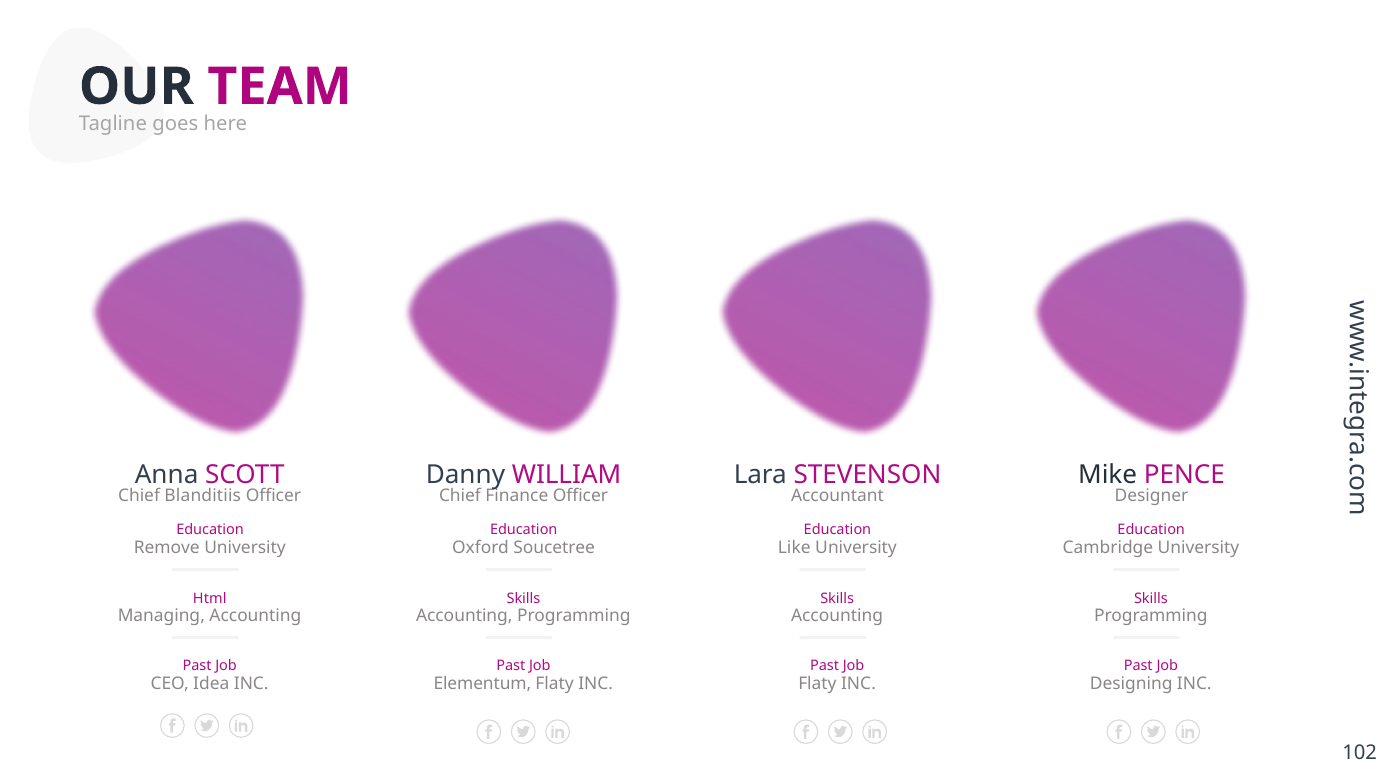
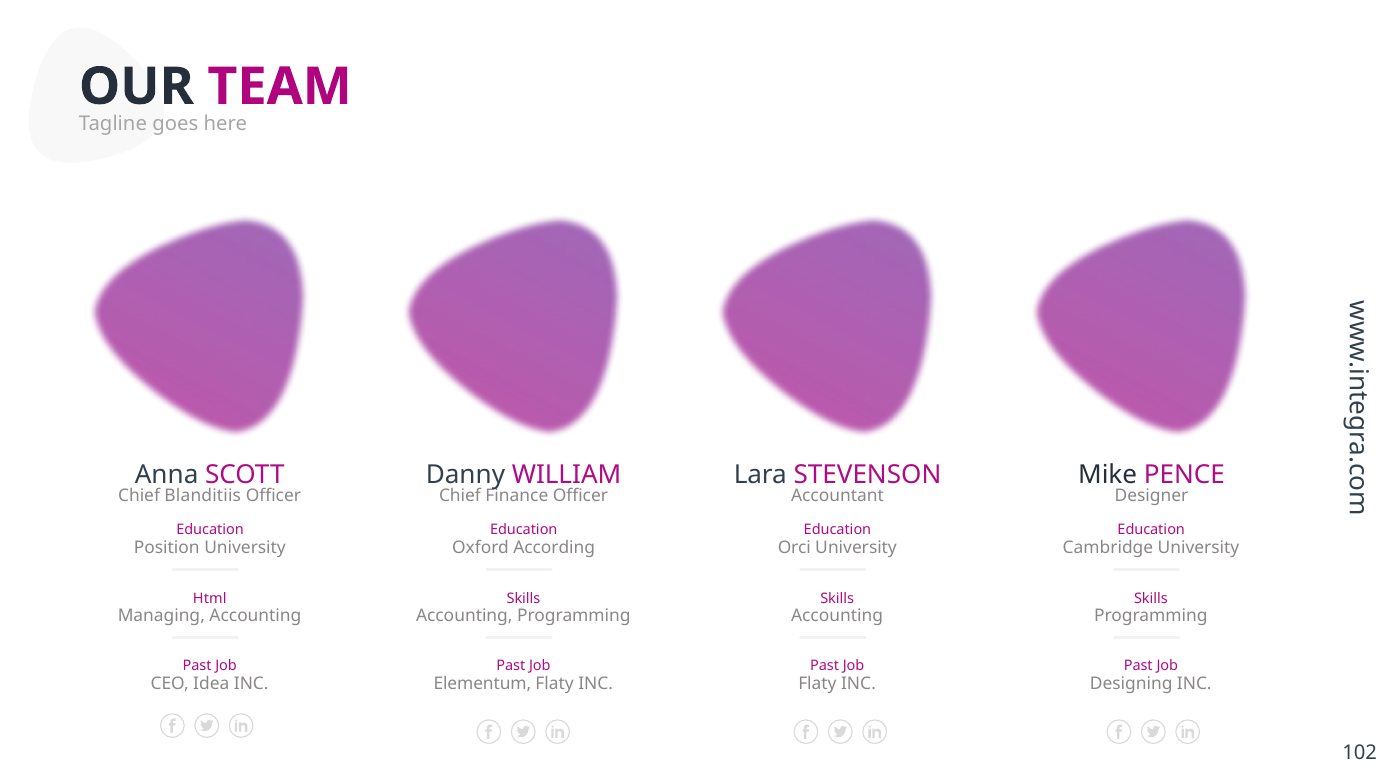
Remove: Remove -> Position
Soucetree: Soucetree -> According
Like: Like -> Orci
